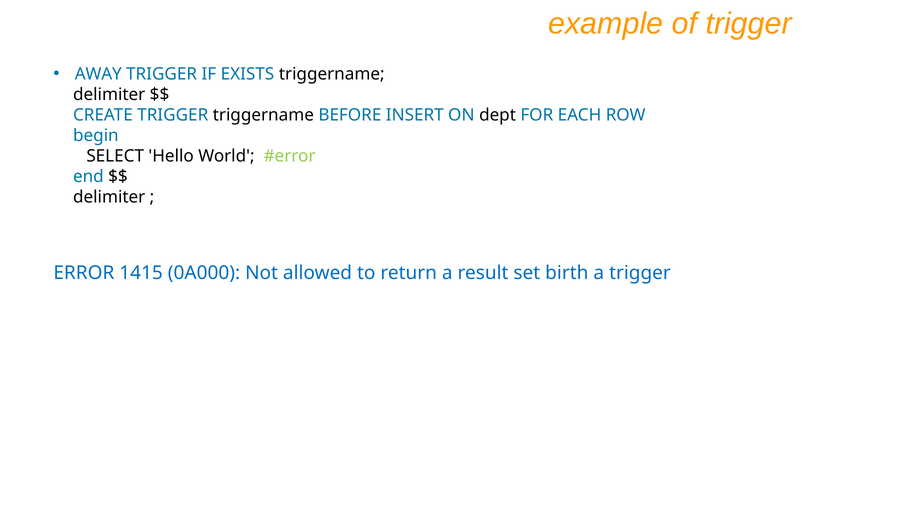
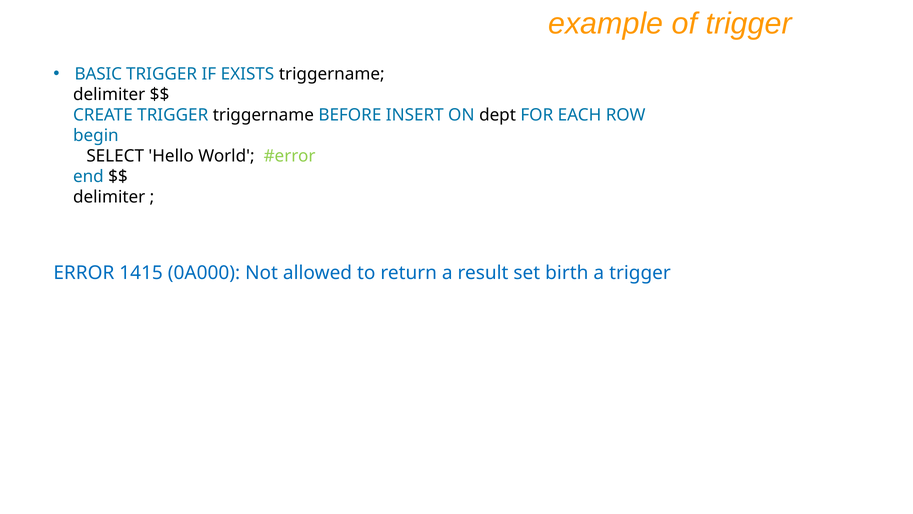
AWAY: AWAY -> BASIC
